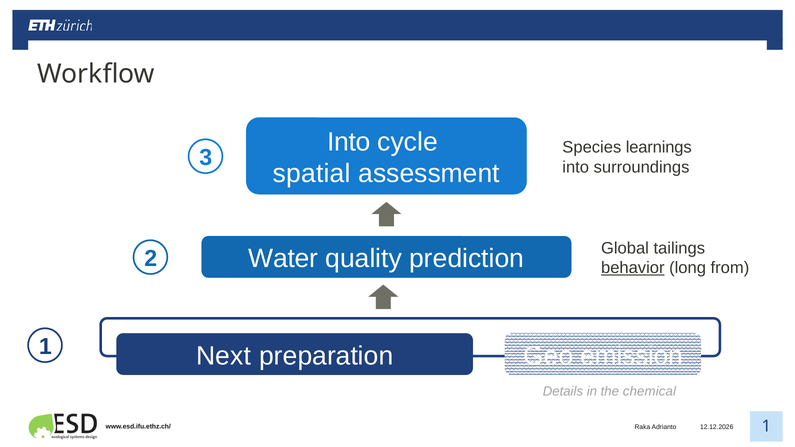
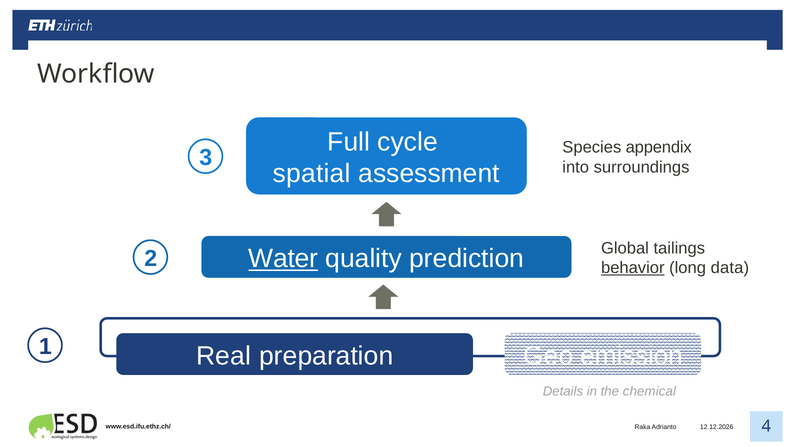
Into at (349, 142): Into -> Full
learnings: learnings -> appendix
Water underline: none -> present
from: from -> data
Next: Next -> Real
Adrianto 1: 1 -> 4
